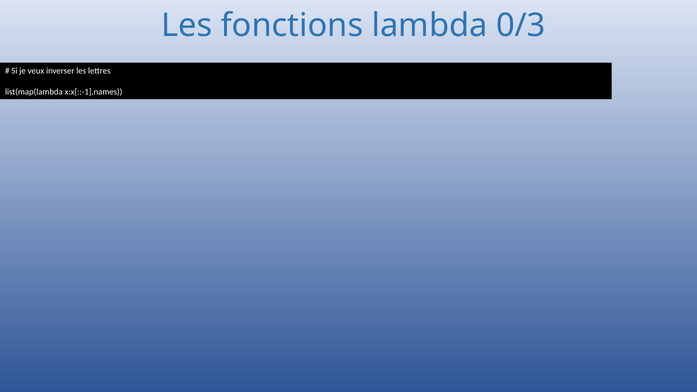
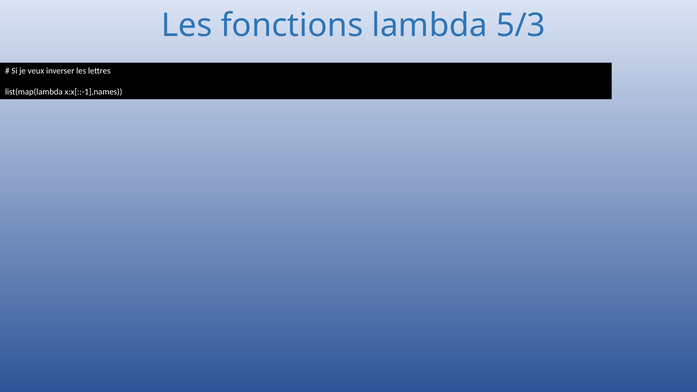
0/3: 0/3 -> 5/3
